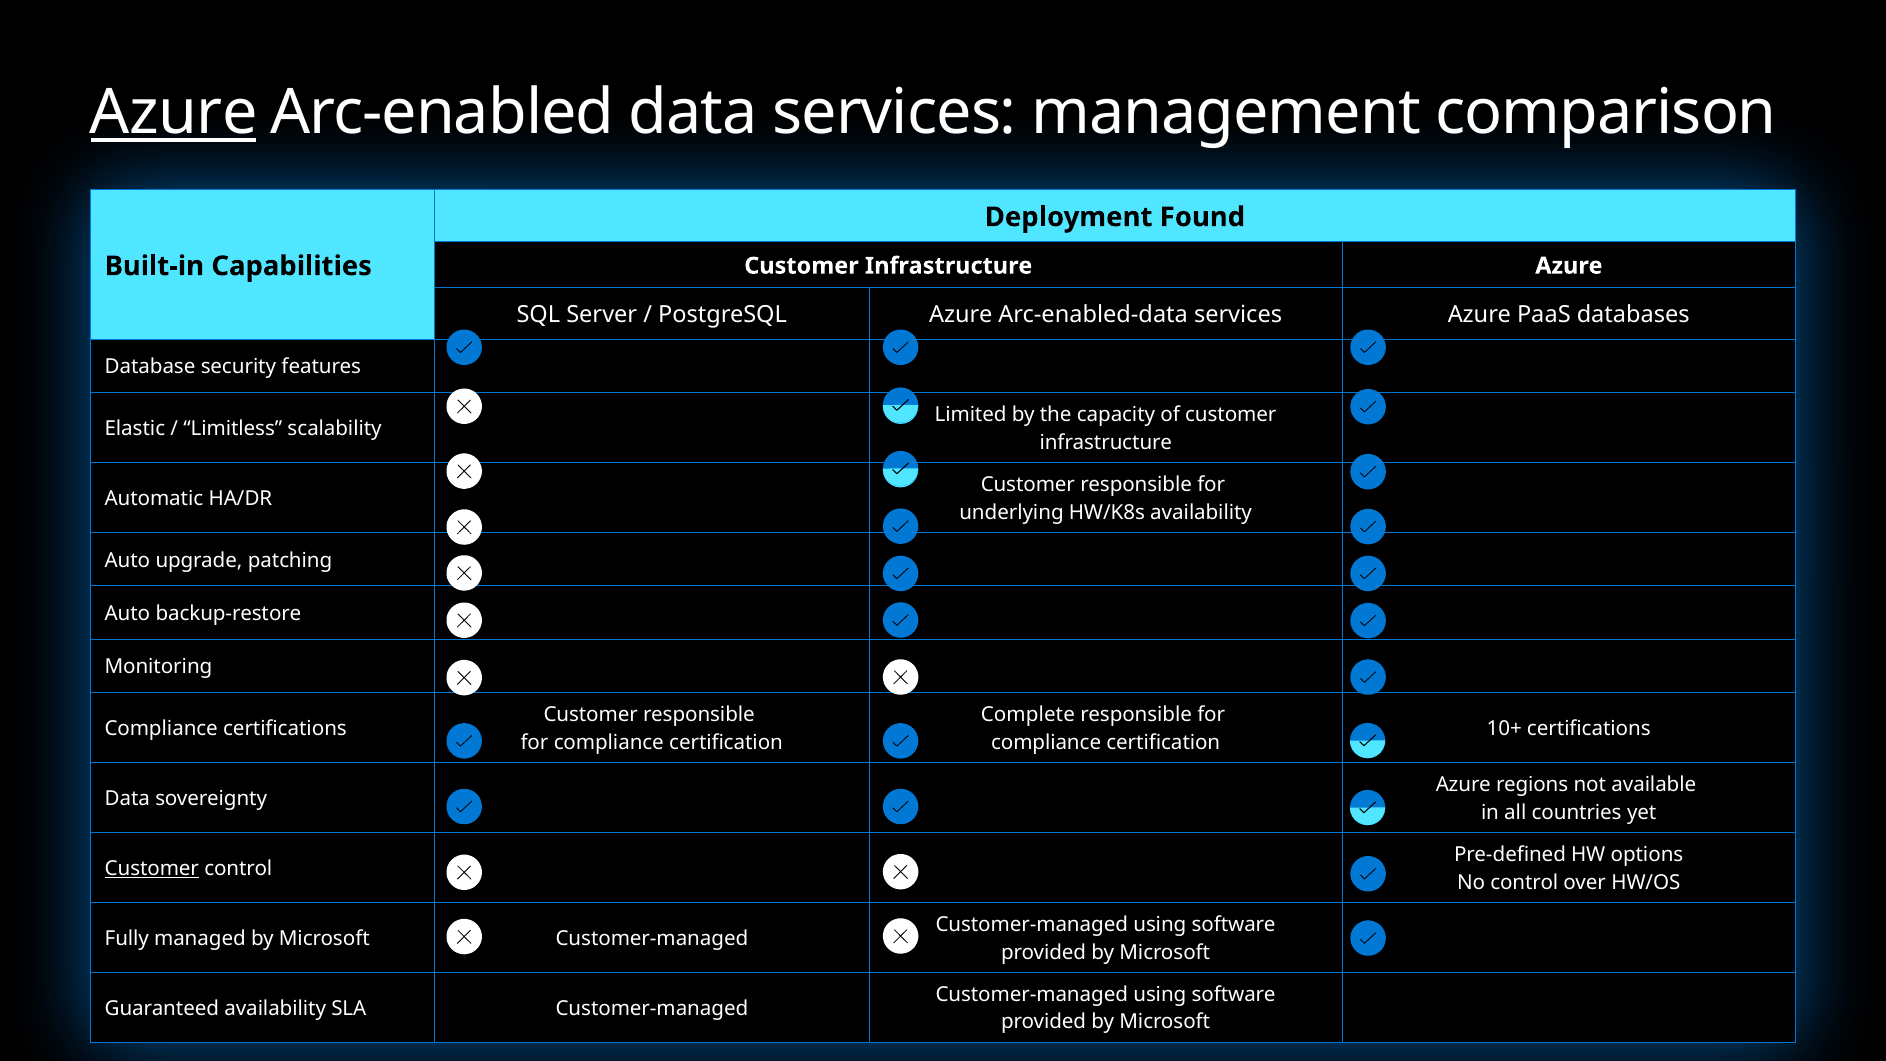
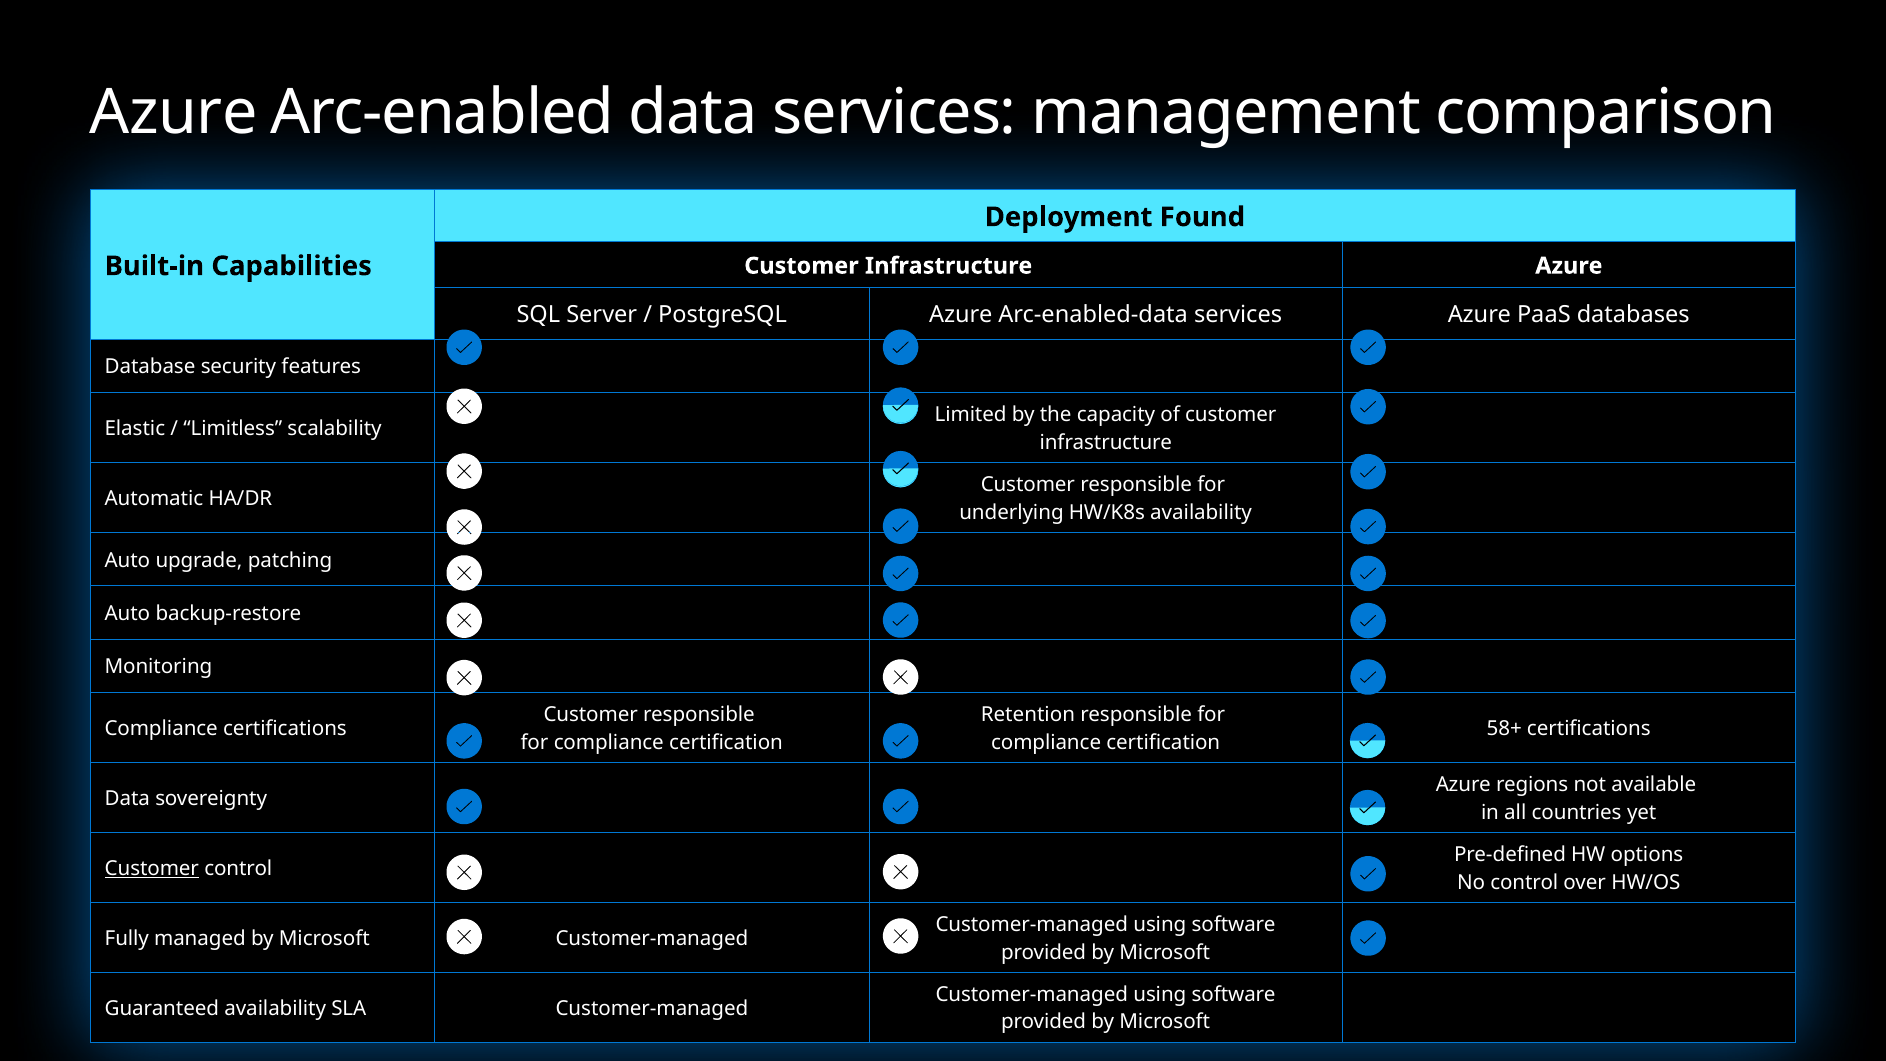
Azure at (174, 113) underline: present -> none
Complete: Complete -> Retention
10+: 10+ -> 58+
